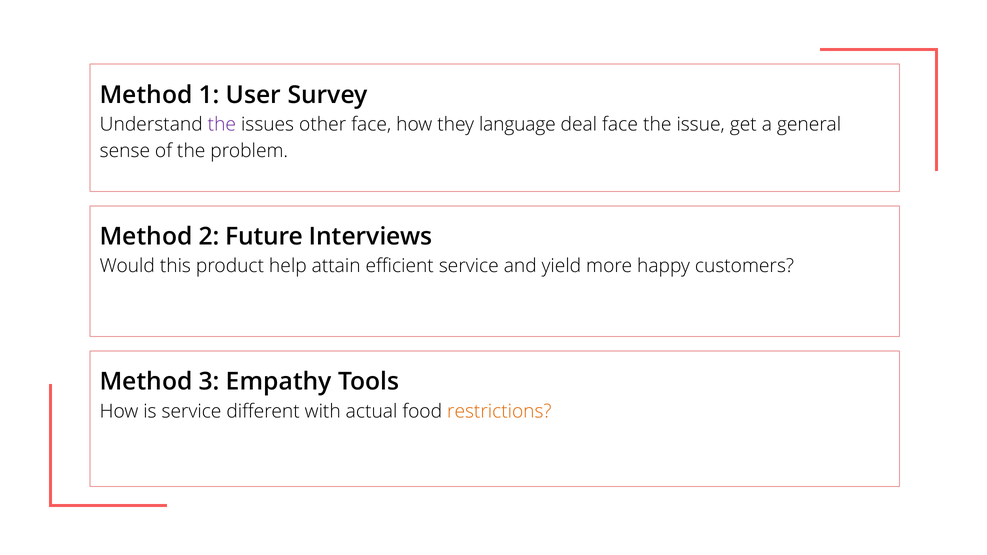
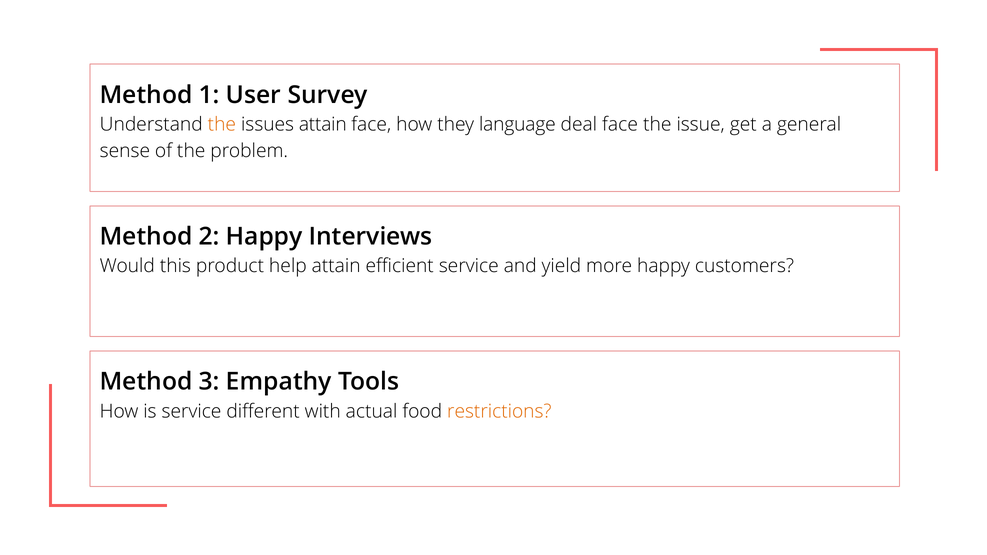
the at (222, 124) colour: purple -> orange
issues other: other -> attain
2 Future: Future -> Happy
